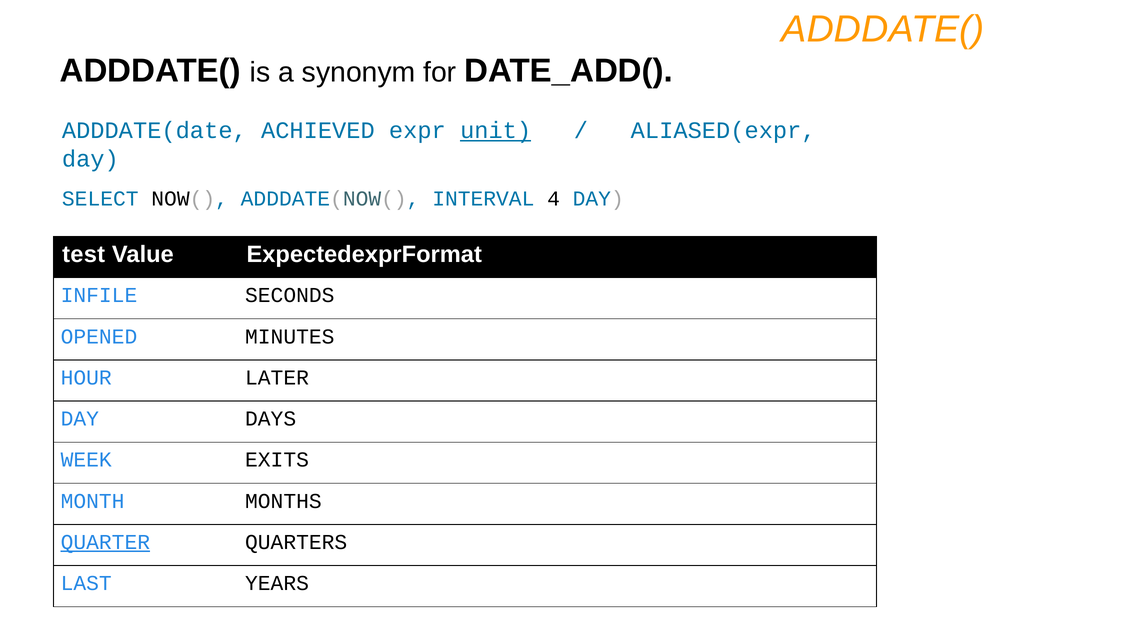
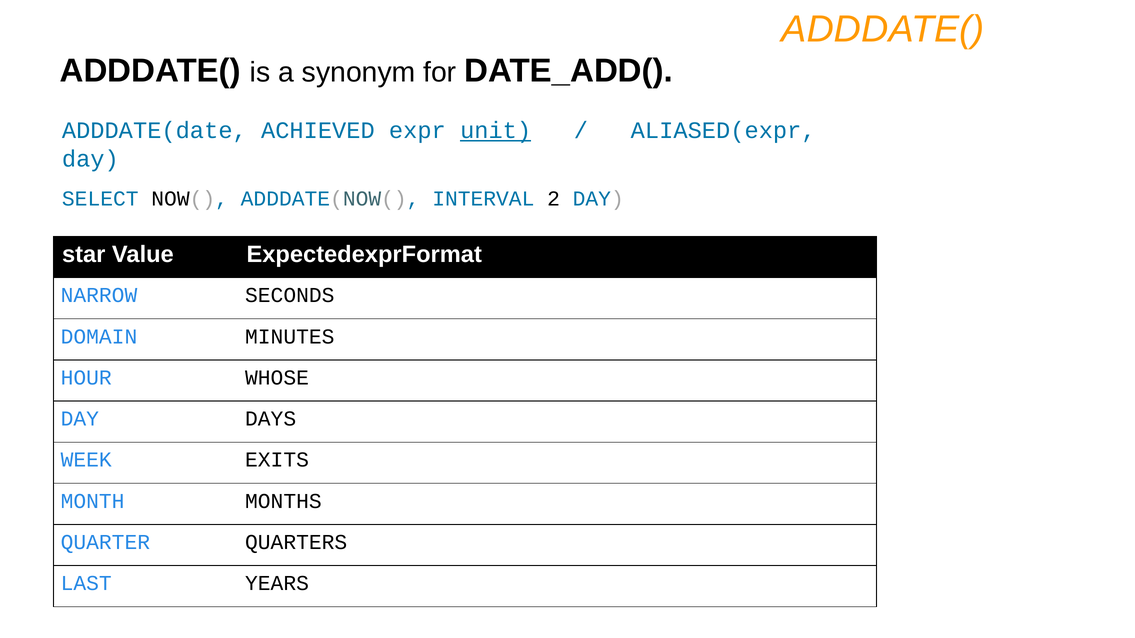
4: 4 -> 2
test: test -> star
INFILE: INFILE -> NARROW
OPENED: OPENED -> DOMAIN
LATER: LATER -> WHOSE
QUARTER underline: present -> none
